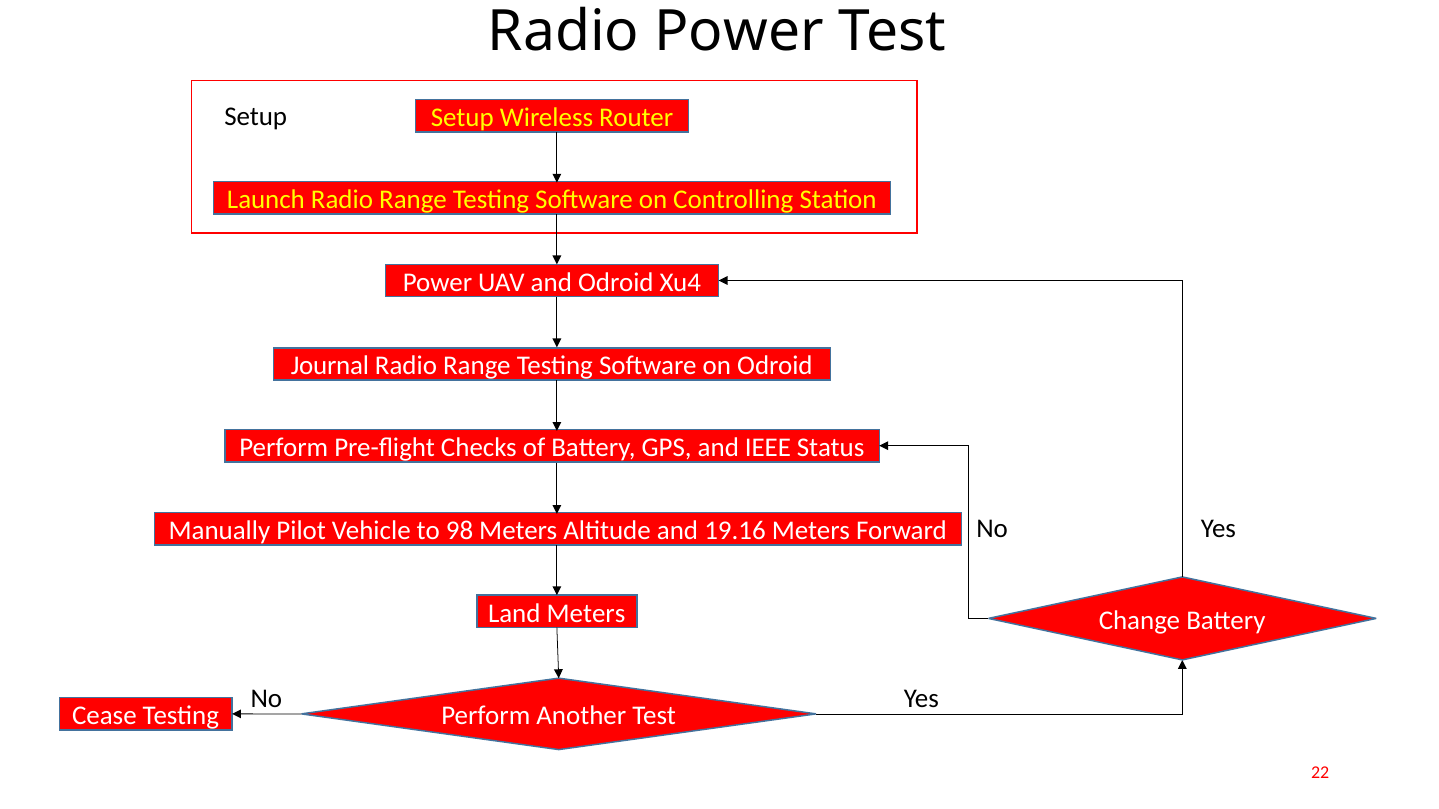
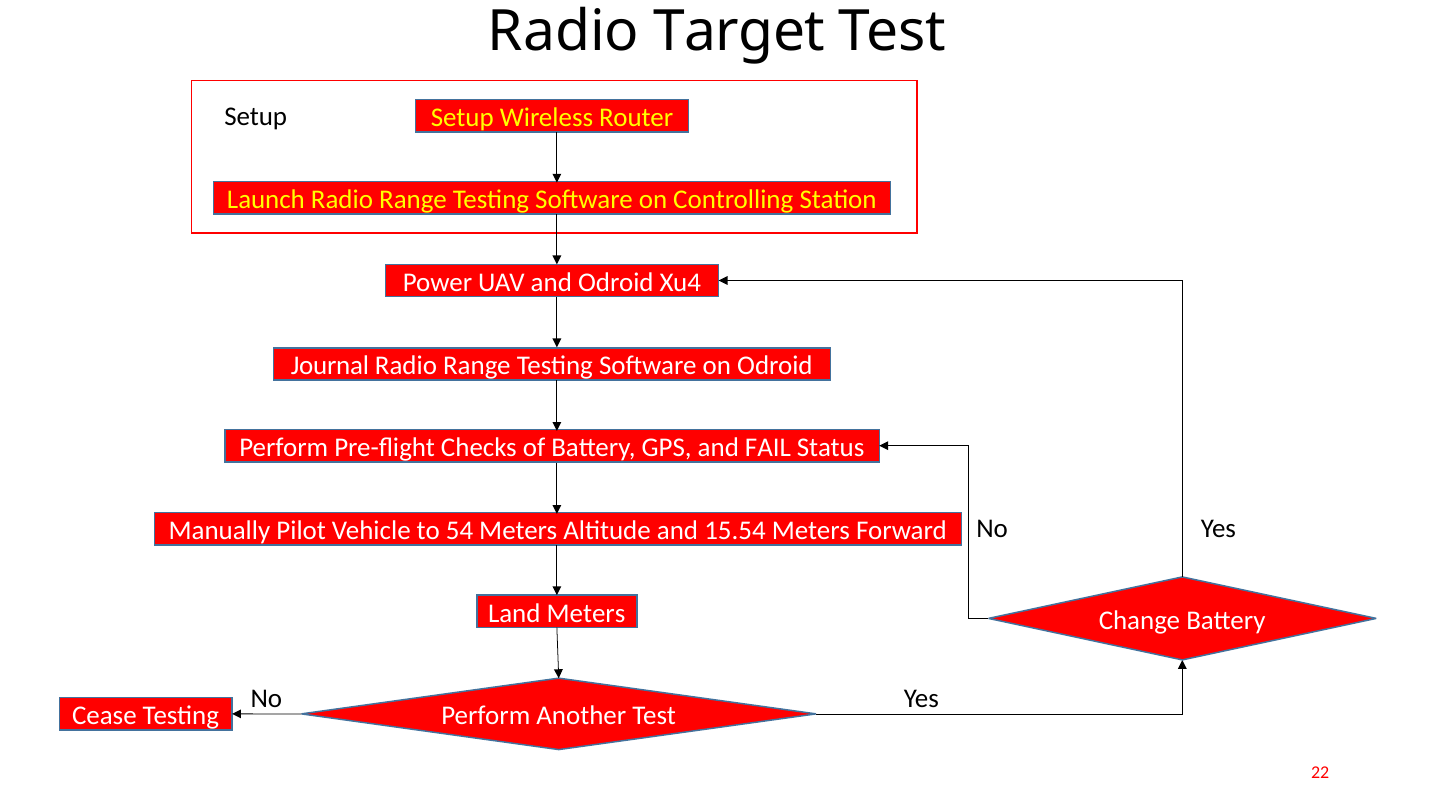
Radio Power: Power -> Target
IEEE: IEEE -> FAIL
98: 98 -> 54
19.16: 19.16 -> 15.54
